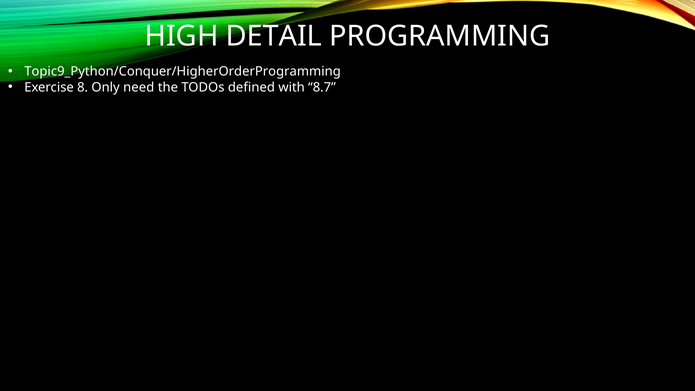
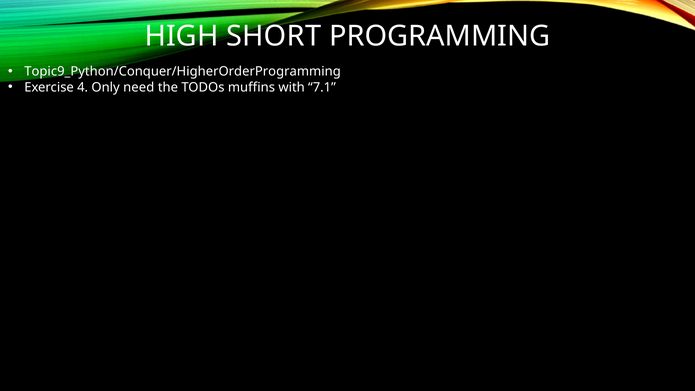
DETAIL: DETAIL -> SHORT
8: 8 -> 4
defined: defined -> muffins
8.7: 8.7 -> 7.1
